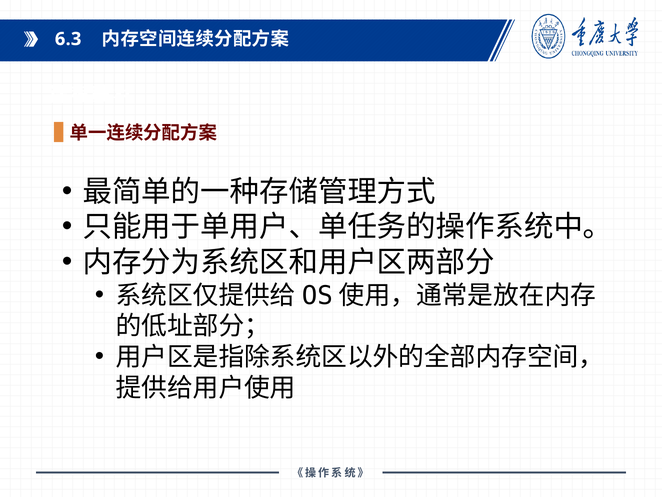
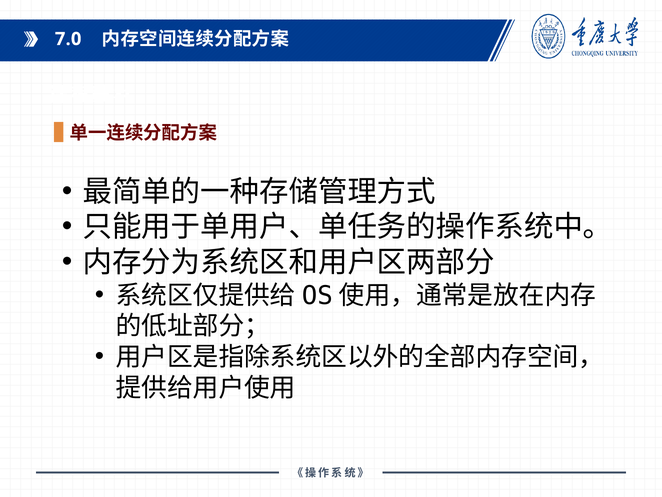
6.3: 6.3 -> 7.0
